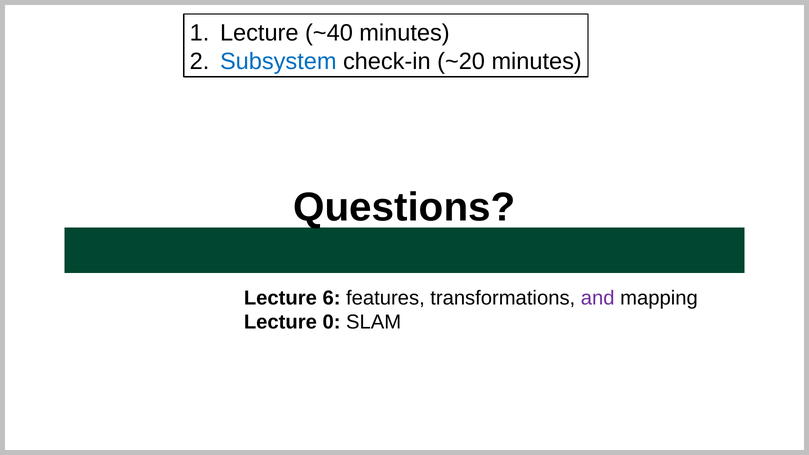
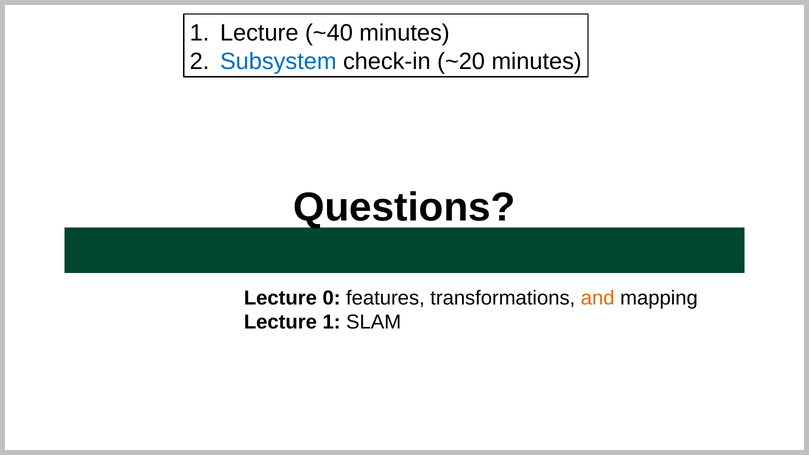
6: 6 -> 0
and colour: purple -> orange
Lecture 0: 0 -> 1
